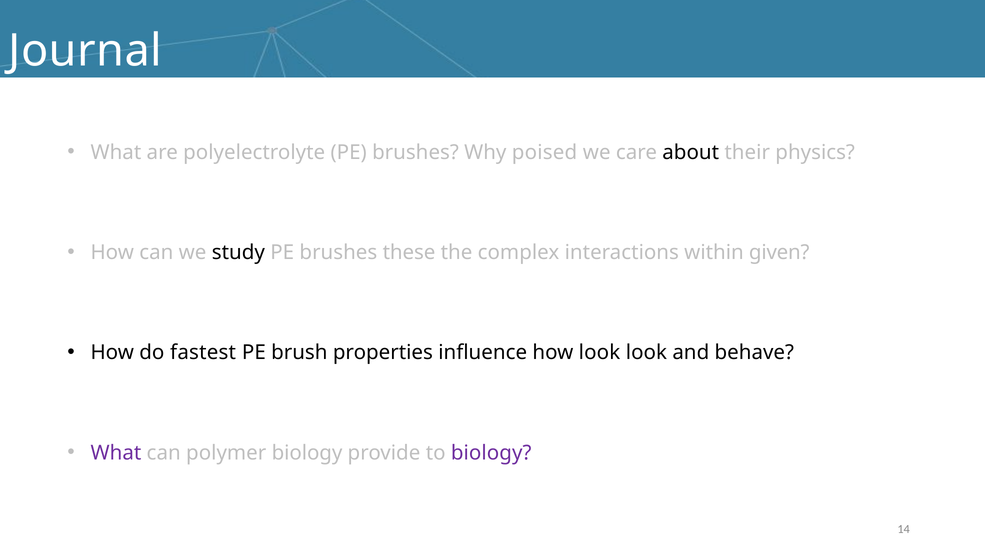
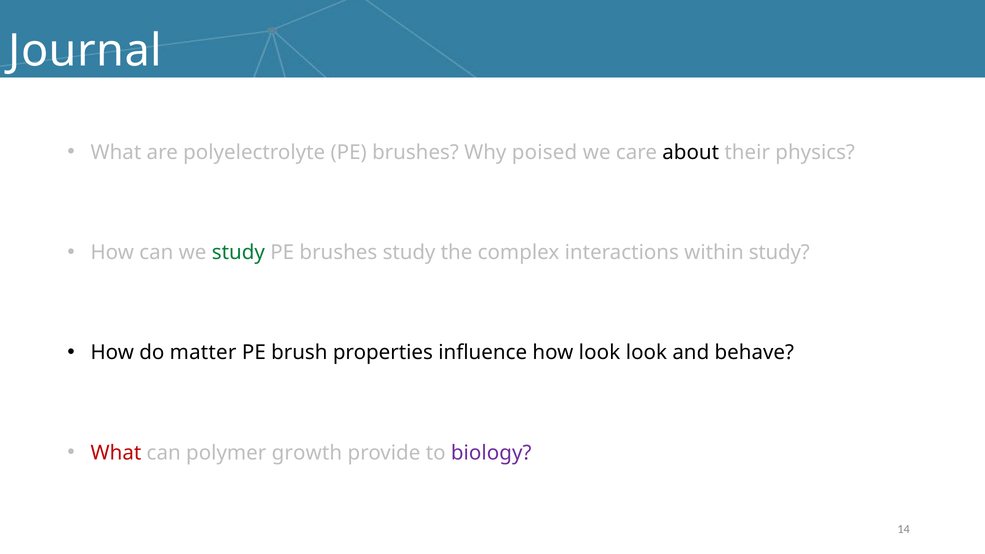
study at (238, 252) colour: black -> green
brushes these: these -> study
within given: given -> study
fastest: fastest -> matter
What at (116, 453) colour: purple -> red
polymer biology: biology -> growth
